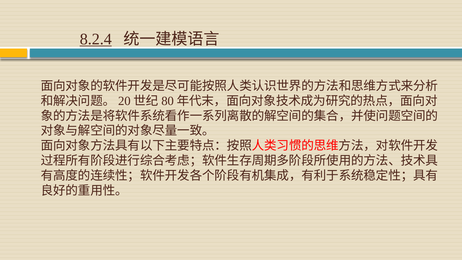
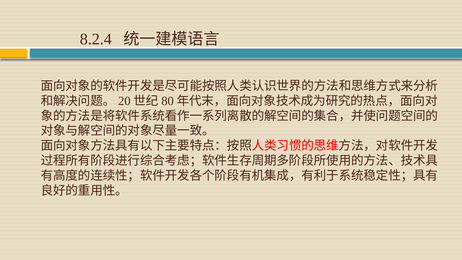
8.2.4 underline: present -> none
